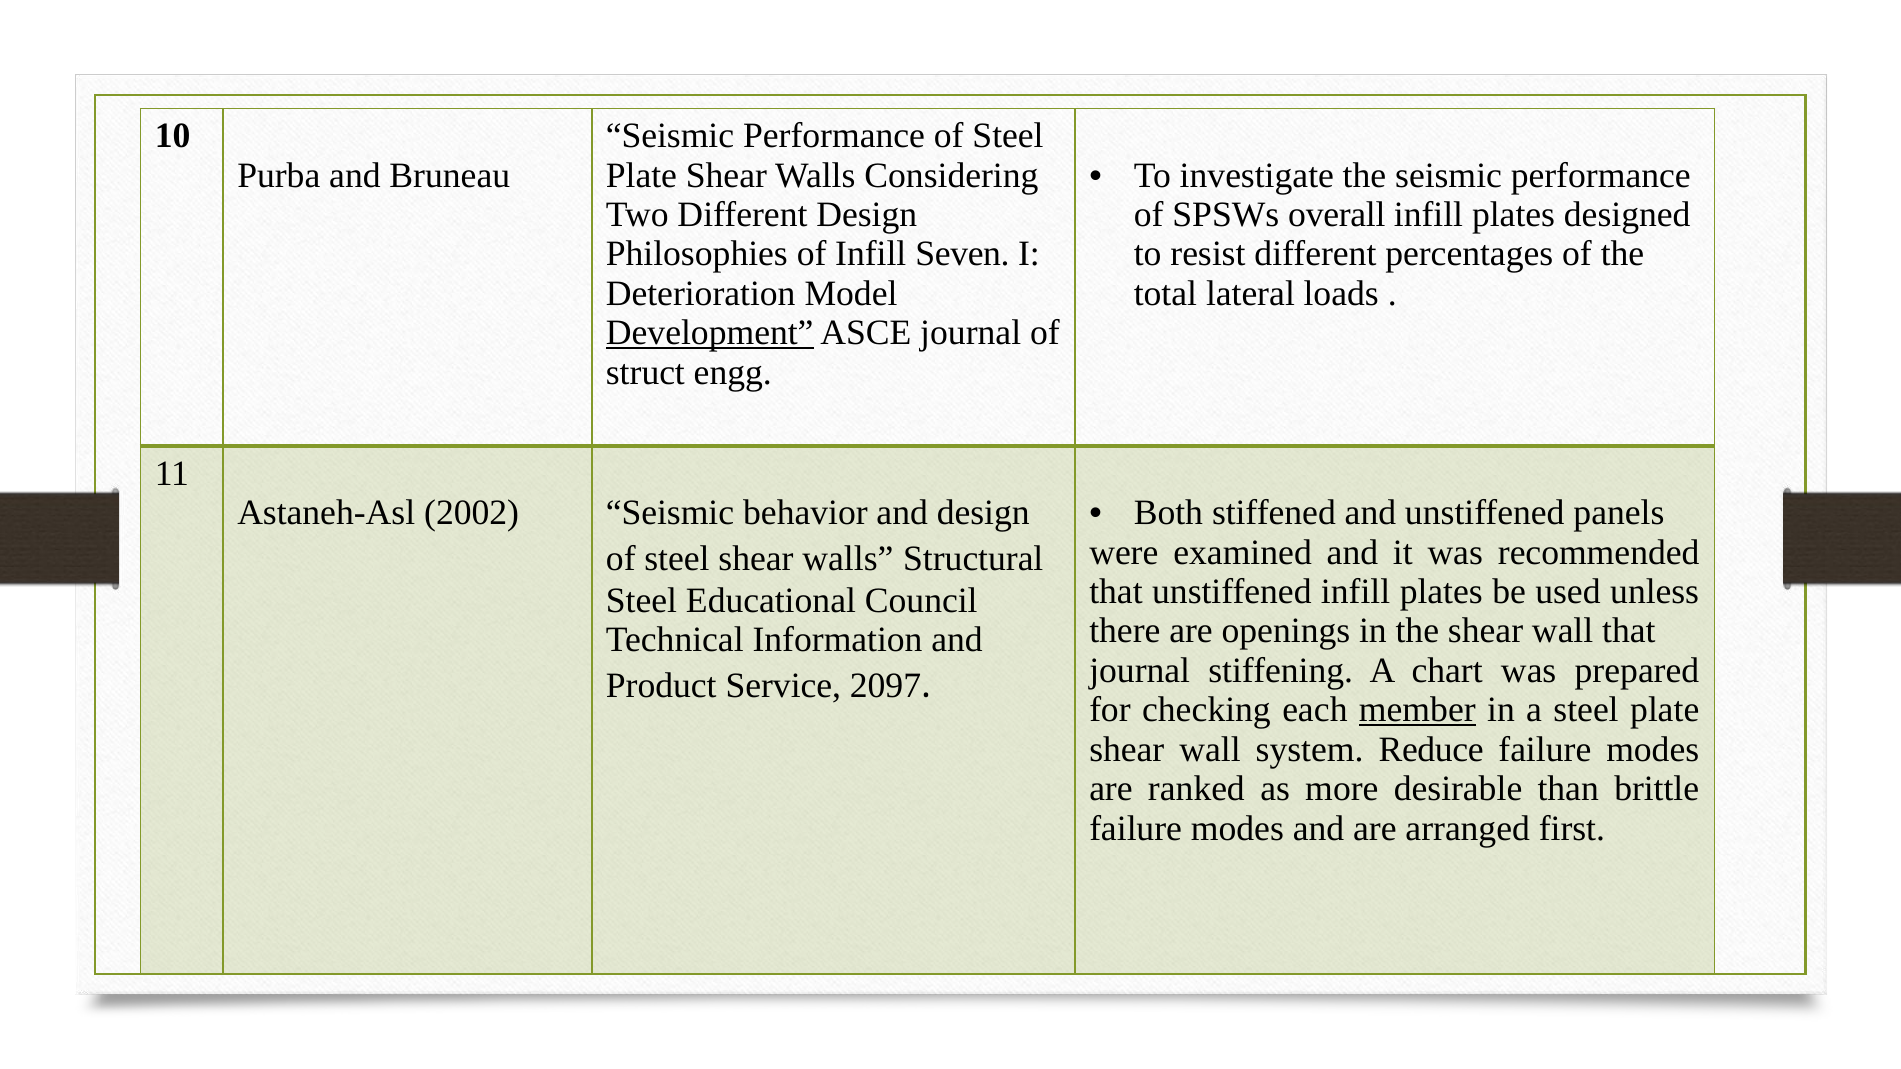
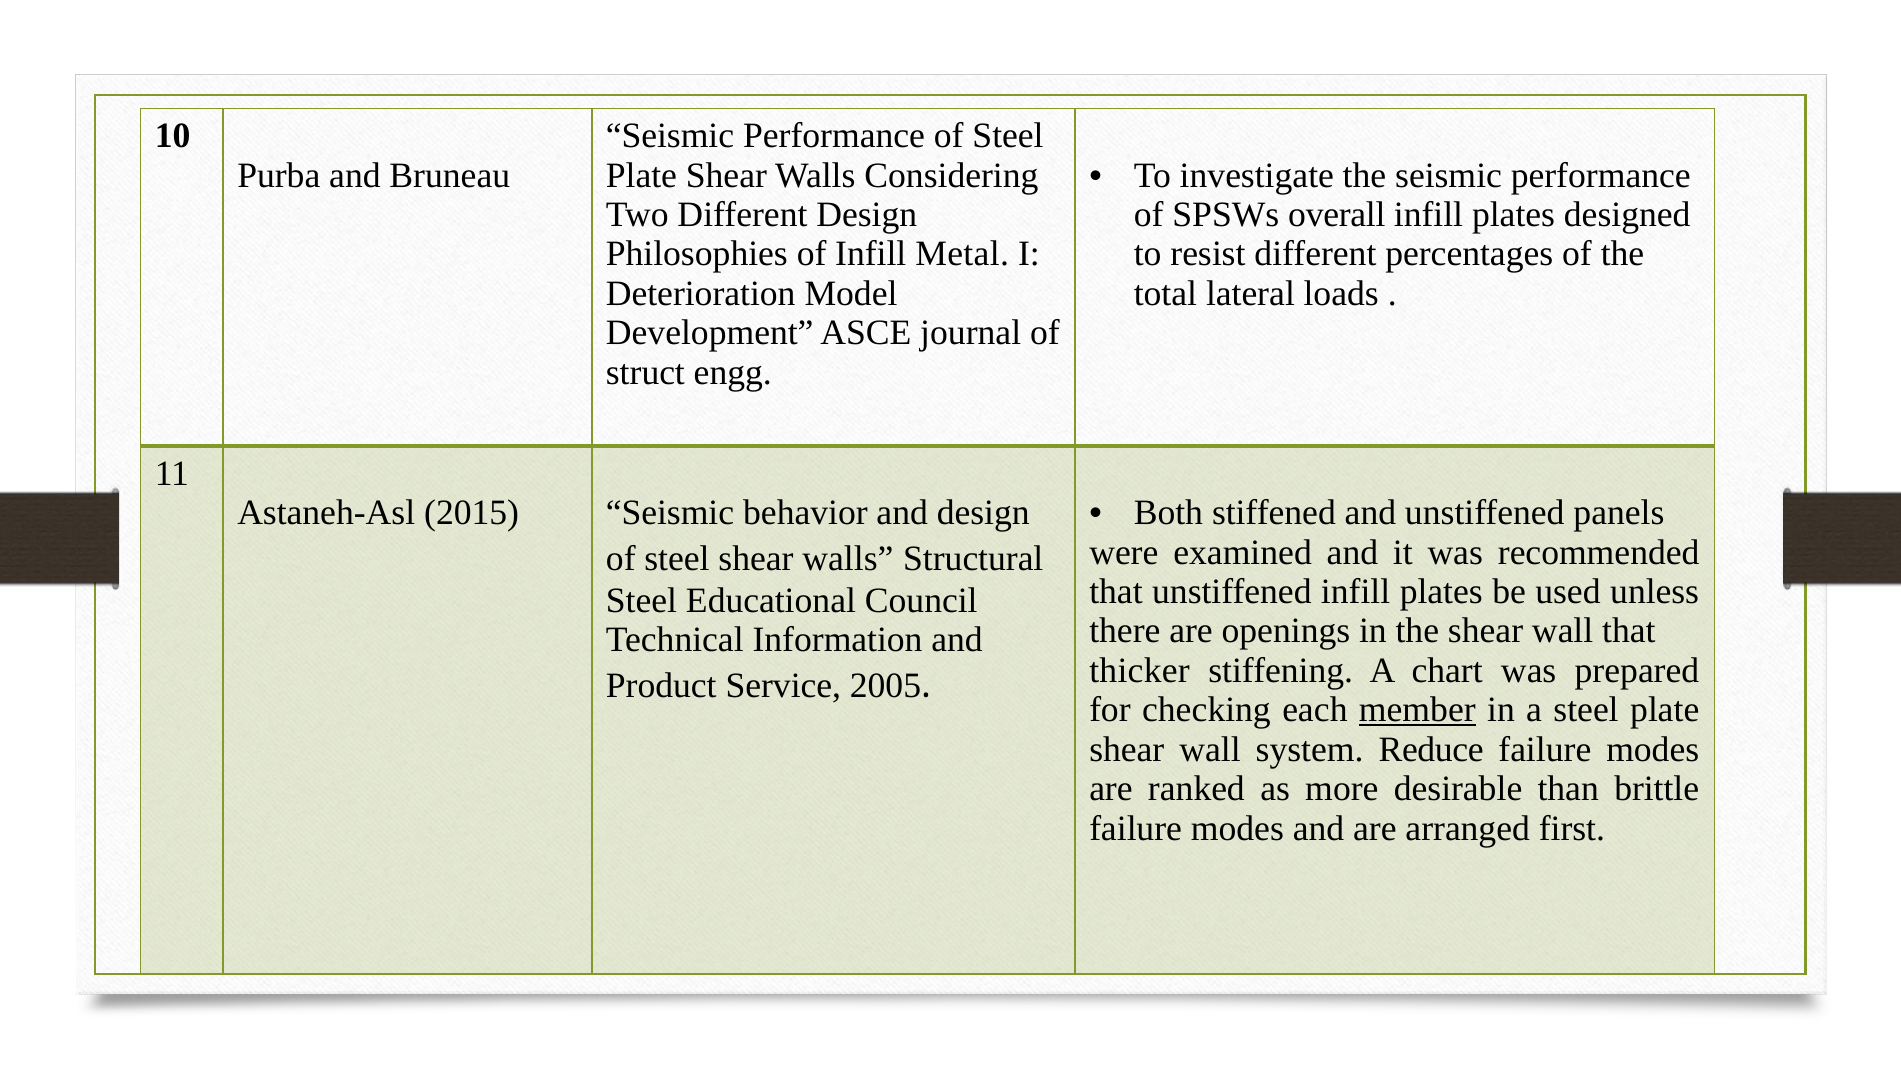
Seven: Seven -> Metal
Development underline: present -> none
2002: 2002 -> 2015
journal at (1140, 671): journal -> thicker
2097: 2097 -> 2005
